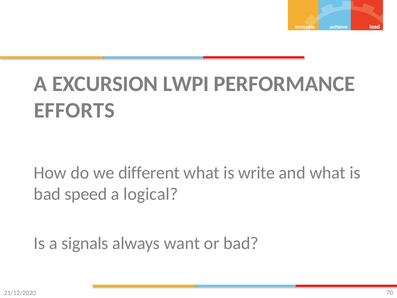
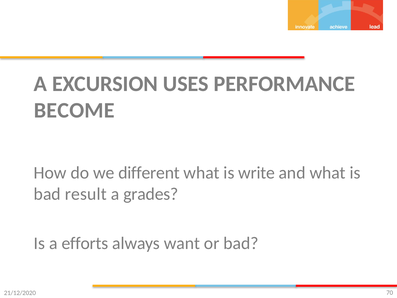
LWPI: LWPI -> USES
EFFORTS: EFFORTS -> BECOME
speed: speed -> result
logical: logical -> grades
signals: signals -> efforts
